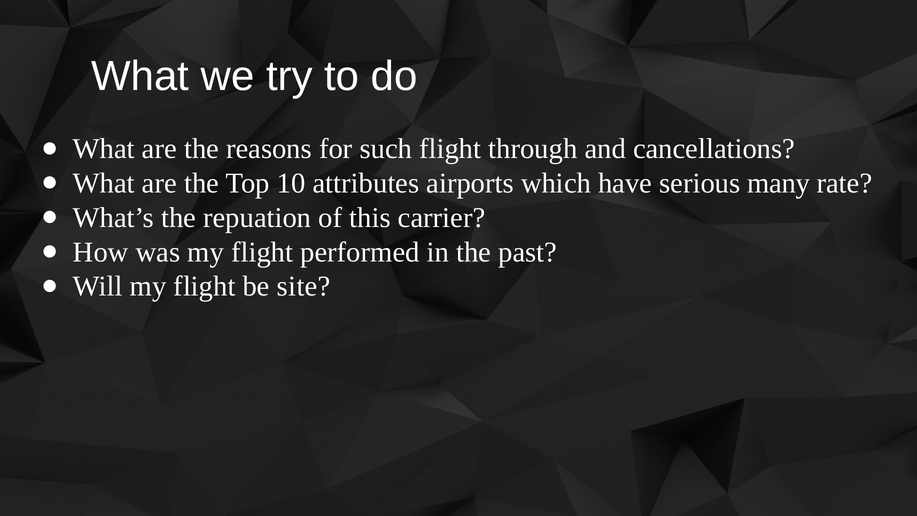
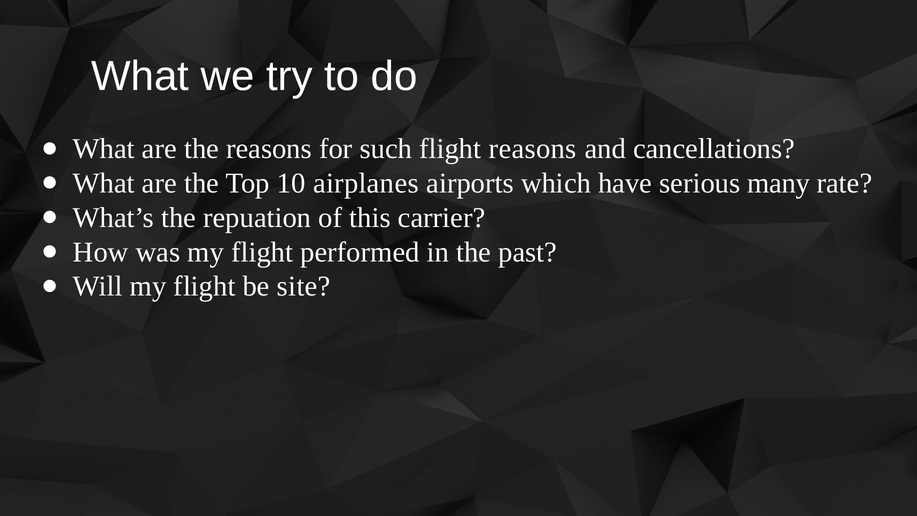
flight through: through -> reasons
attributes: attributes -> airplanes
